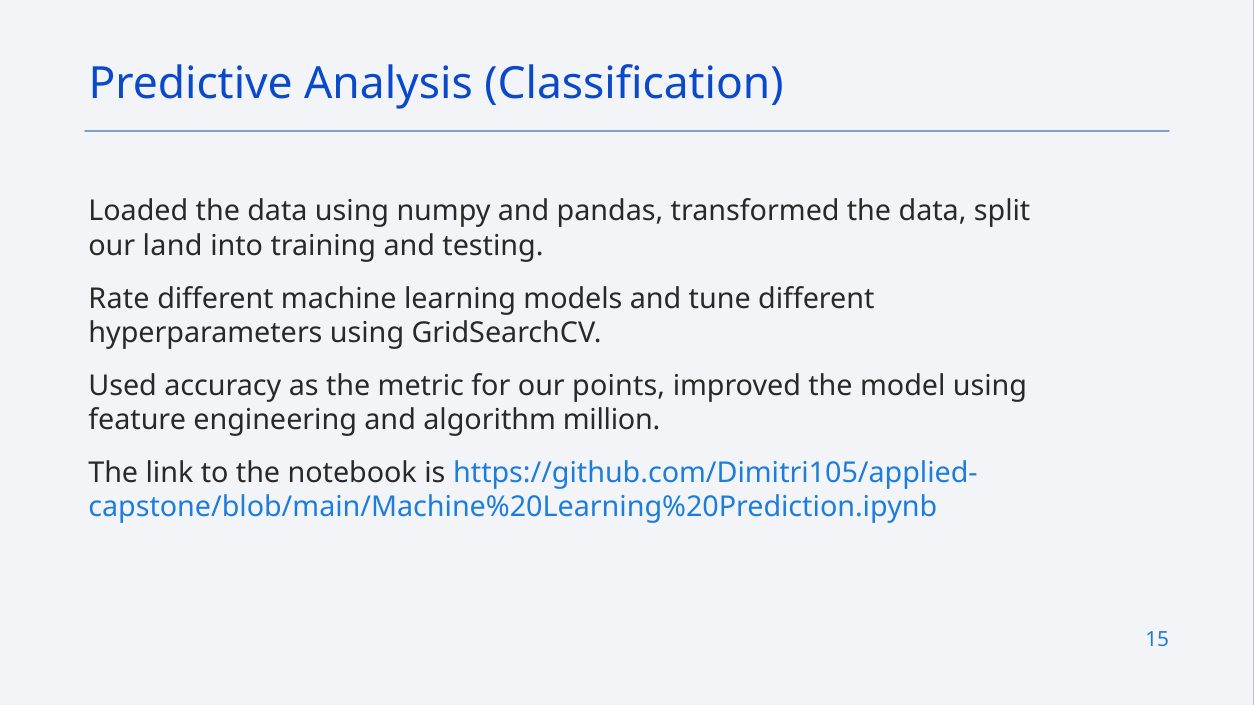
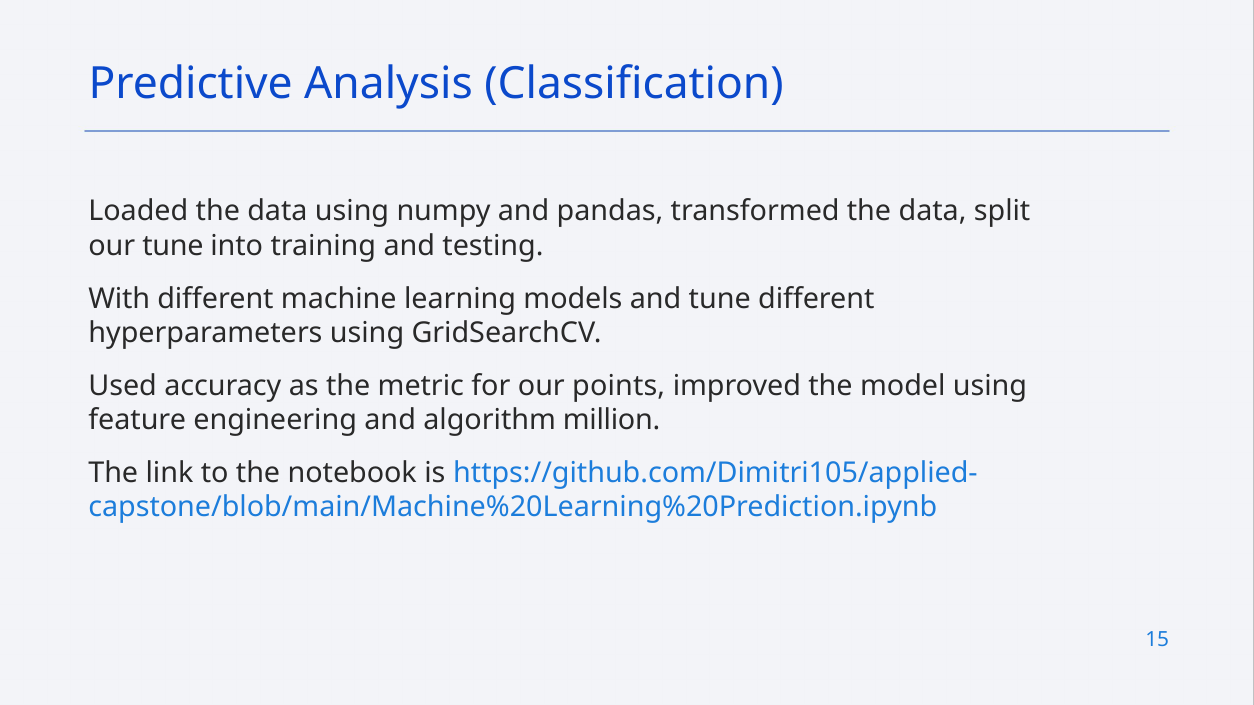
our land: land -> tune
Rate: Rate -> With
